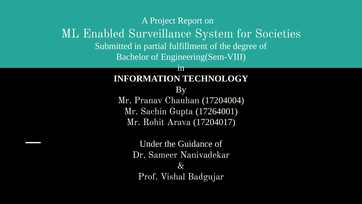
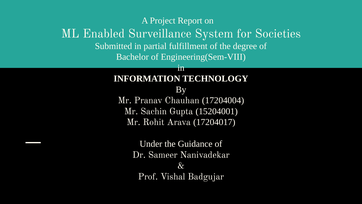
17264001: 17264001 -> 15204001
